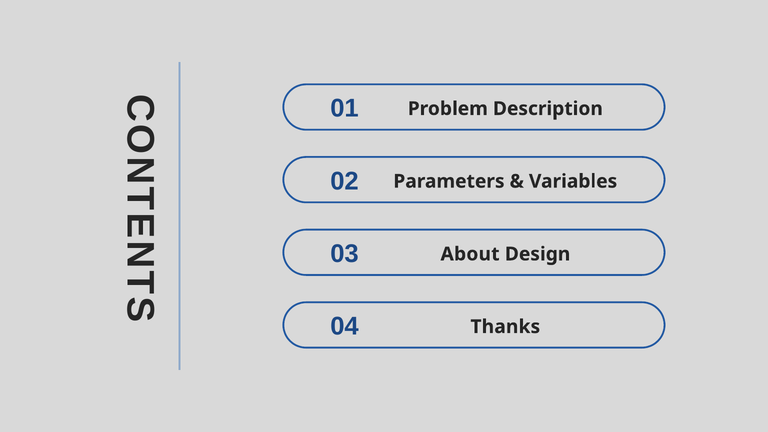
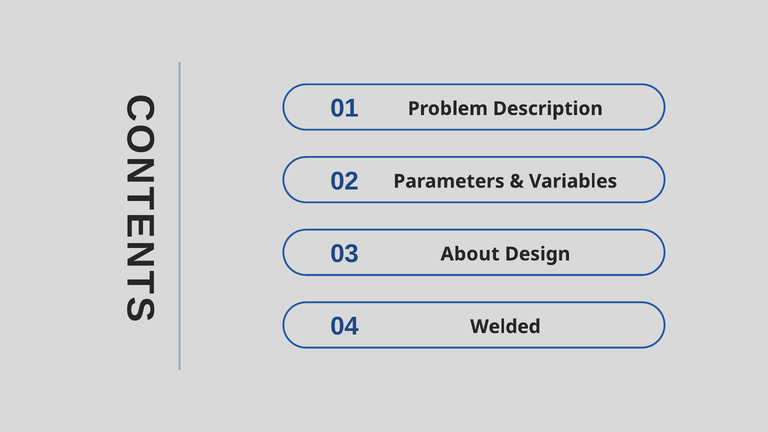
Thanks: Thanks -> Welded
